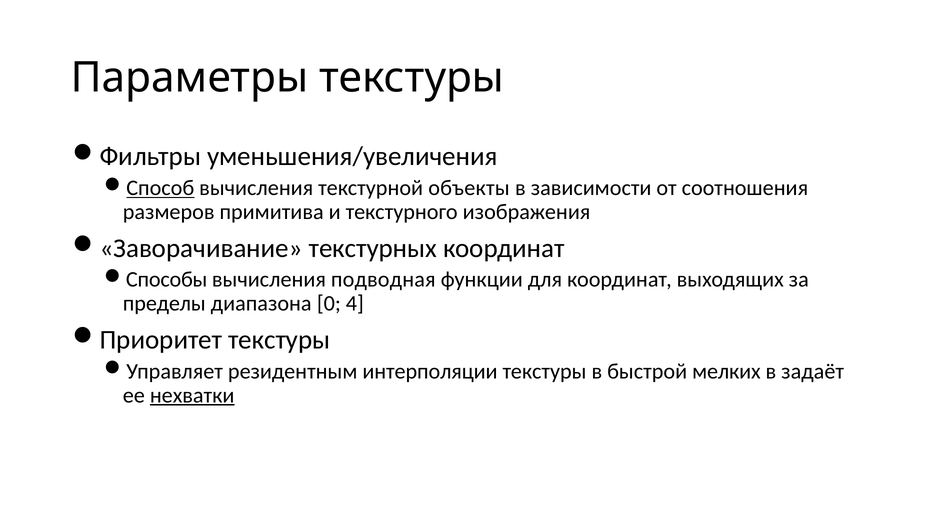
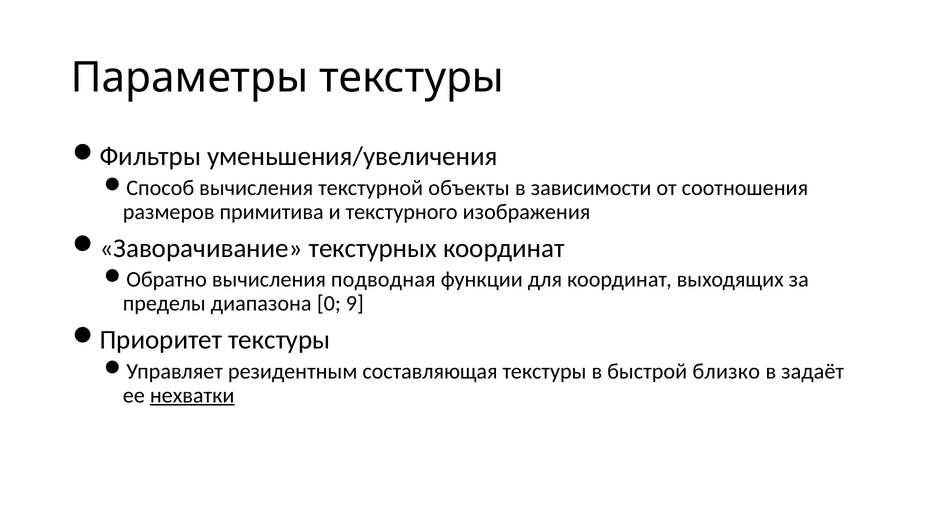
Способ underline: present -> none
Способы: Способы -> Обратно
4: 4 -> 9
интерполяции: интерполяции -> составляющая
мелких: мелких -> близко
